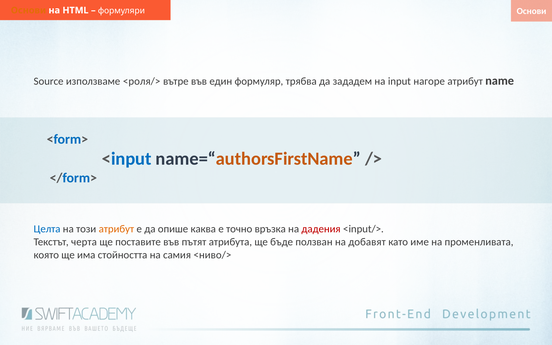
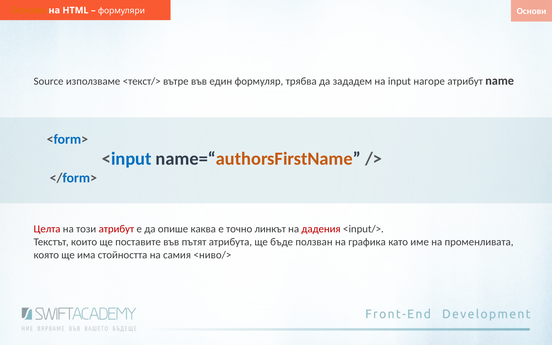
<роля/>: <роля/> -> <текст/>
Целта colour: blue -> red
атрибут at (116, 229) colour: orange -> red
връзка: връзка -> линкът
черта: черта -> които
добавят: добавят -> графика
